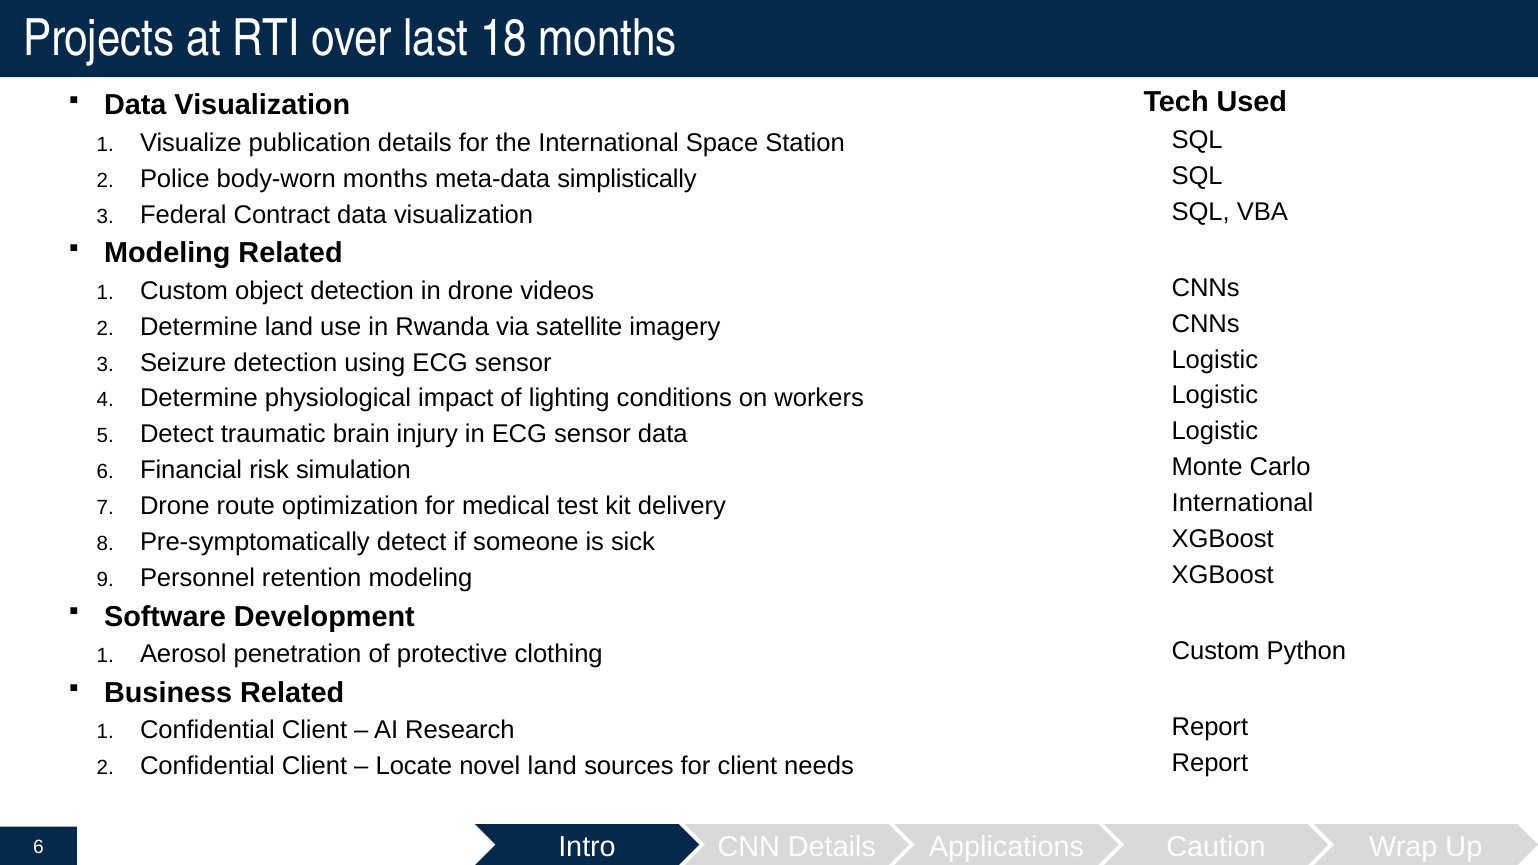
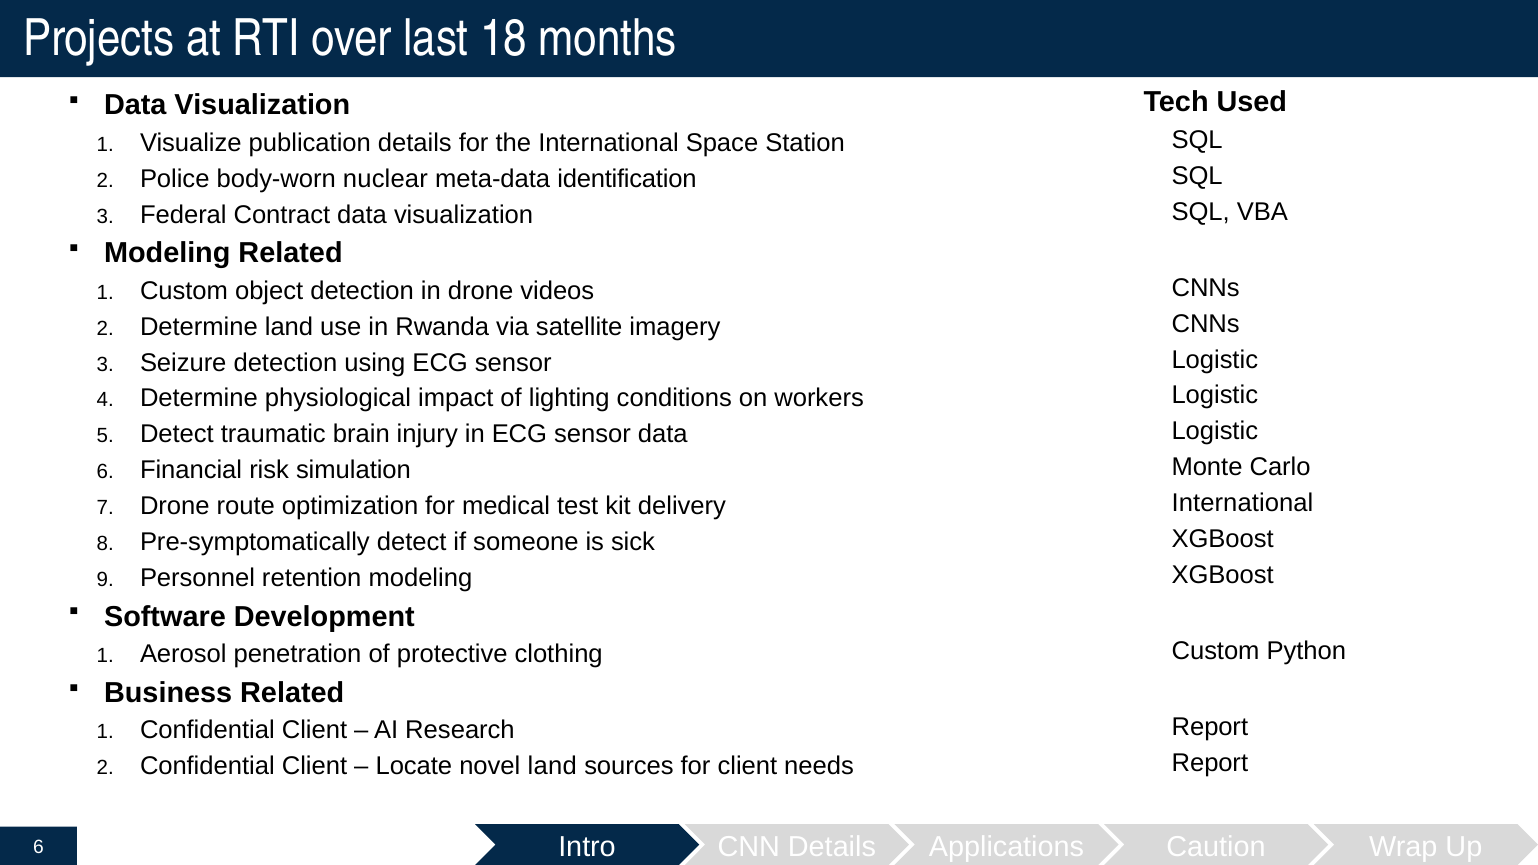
body-worn months: months -> nuclear
simplistically: simplistically -> identification
